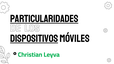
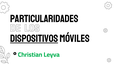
Particularidades underline: present -> none
